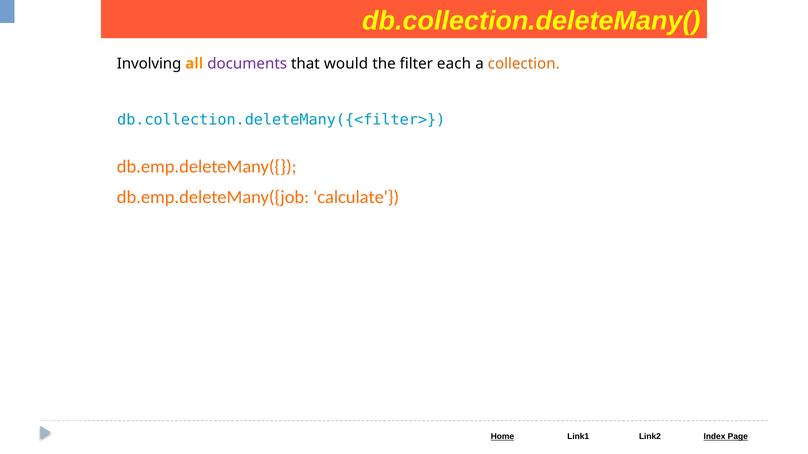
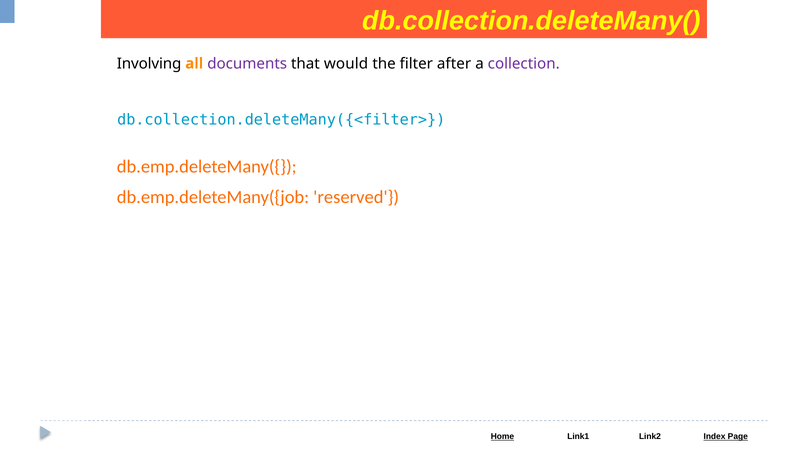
each: each -> after
collection colour: orange -> purple
calculate: calculate -> reserved
